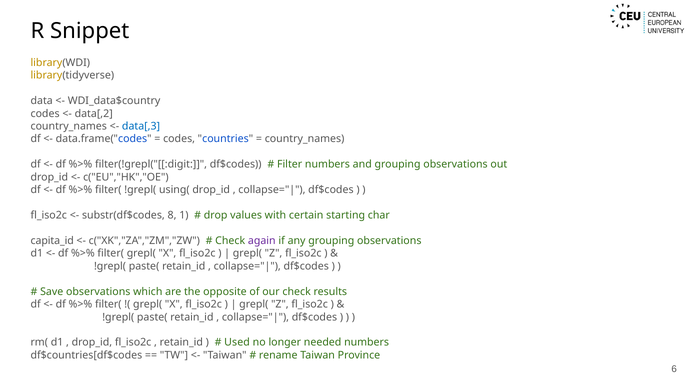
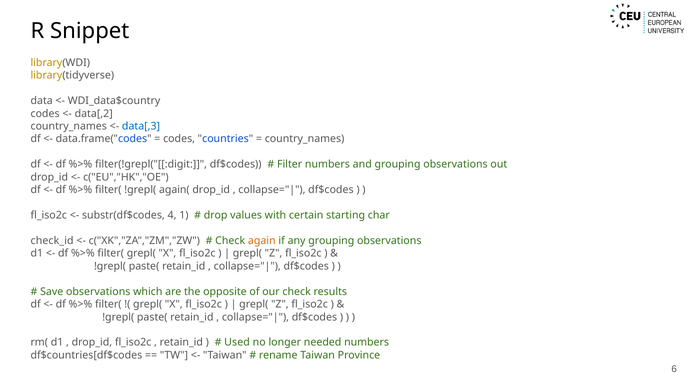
using(: using( -> again(
8: 8 -> 4
capita_id: capita_id -> check_id
again colour: purple -> orange
